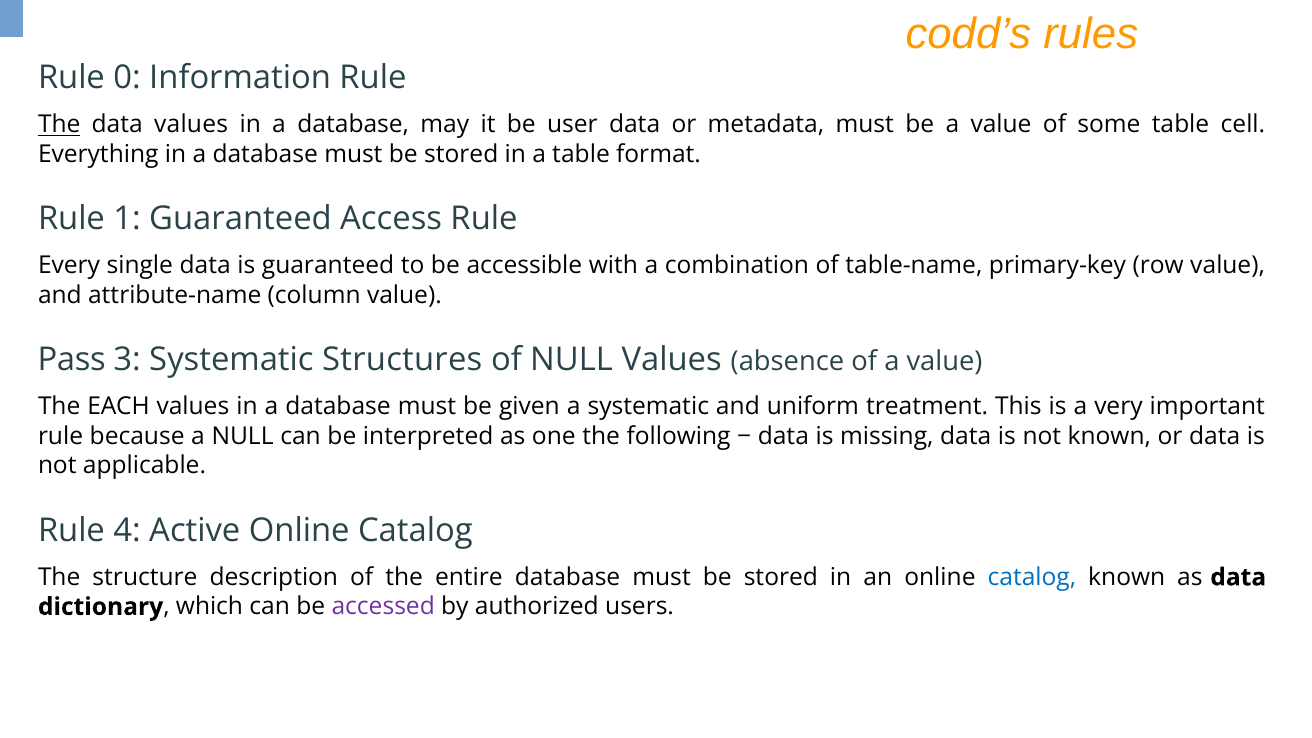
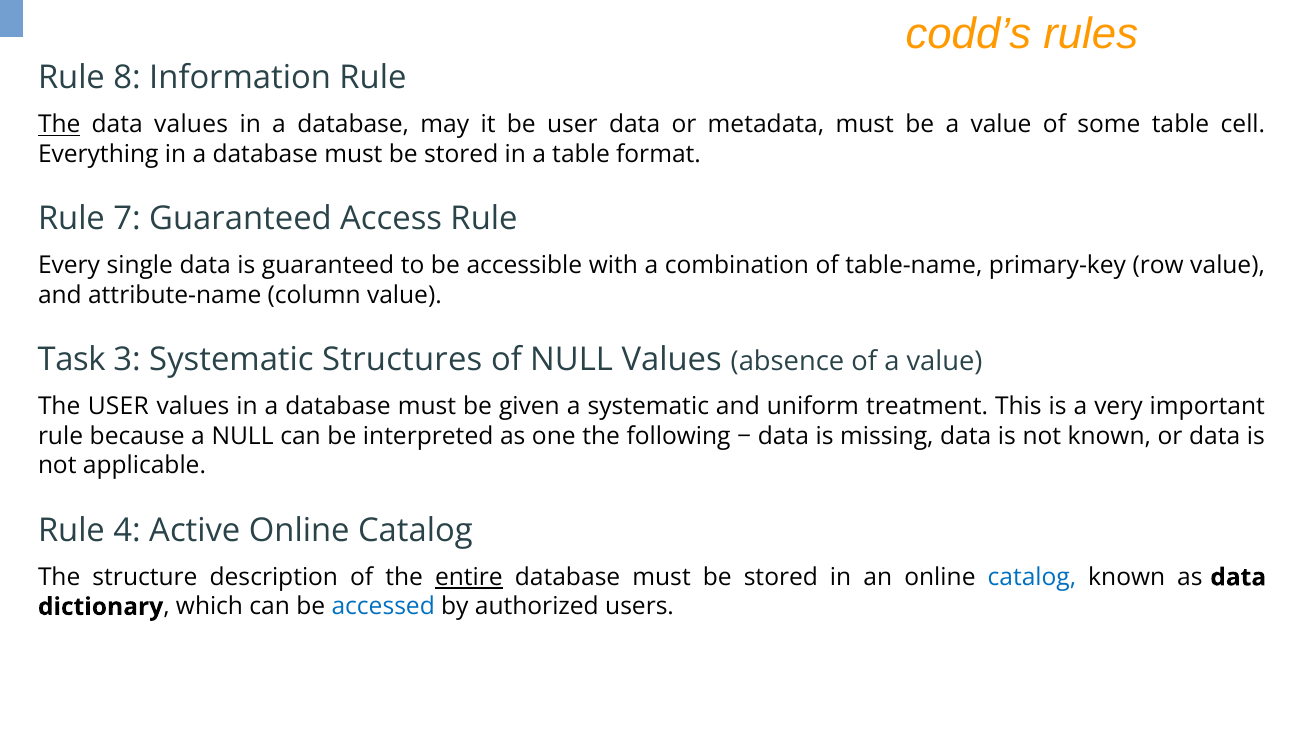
0: 0 -> 8
1: 1 -> 7
Pass: Pass -> Task
The EACH: EACH -> USER
entire underline: none -> present
accessed colour: purple -> blue
